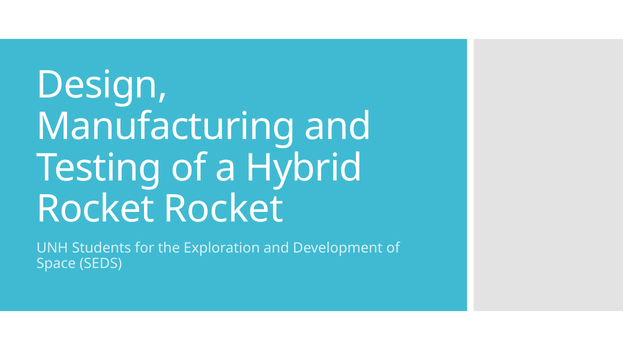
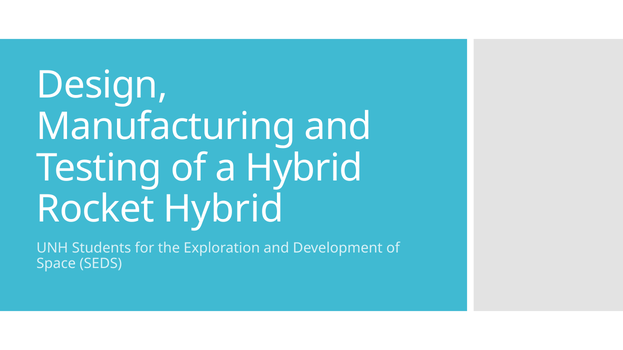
Rocket Rocket: Rocket -> Hybrid
